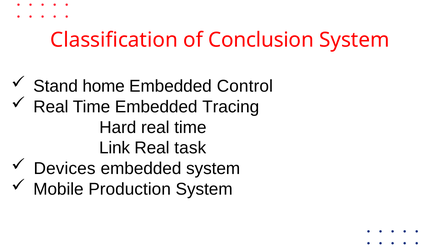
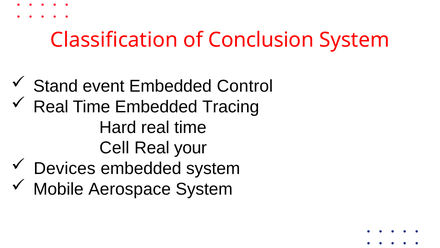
home: home -> event
Link: Link -> Cell
task: task -> your
Production: Production -> Aerospace
